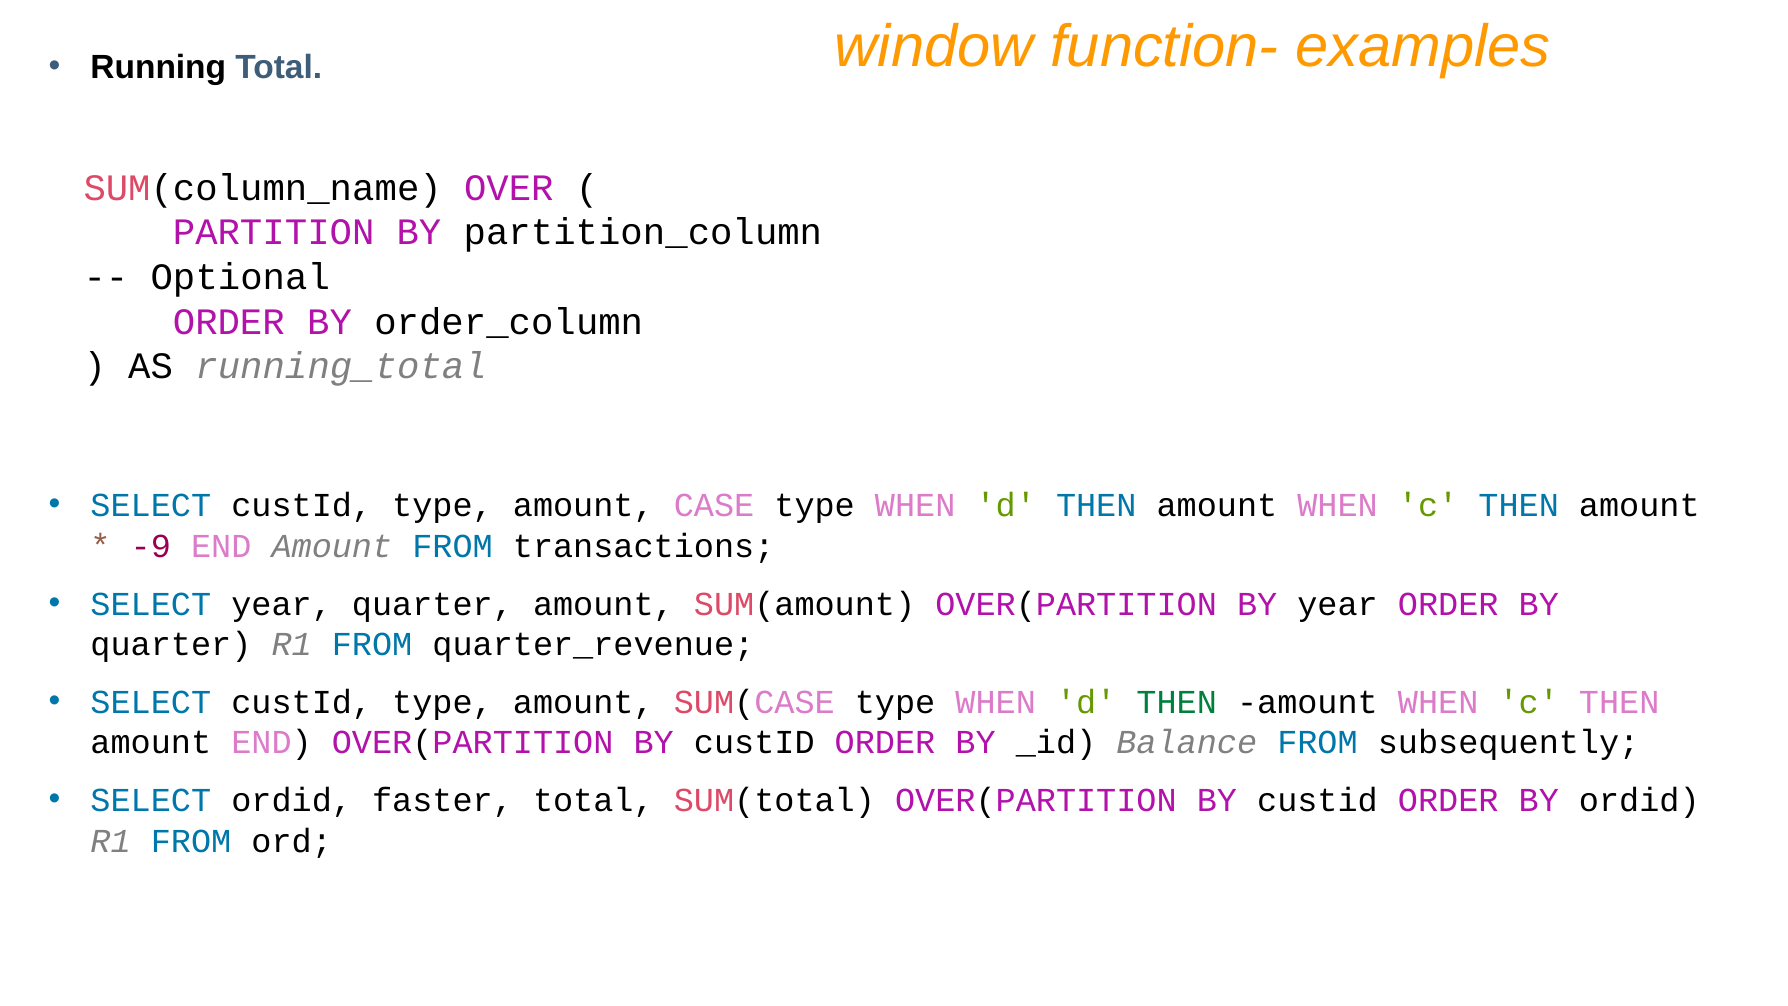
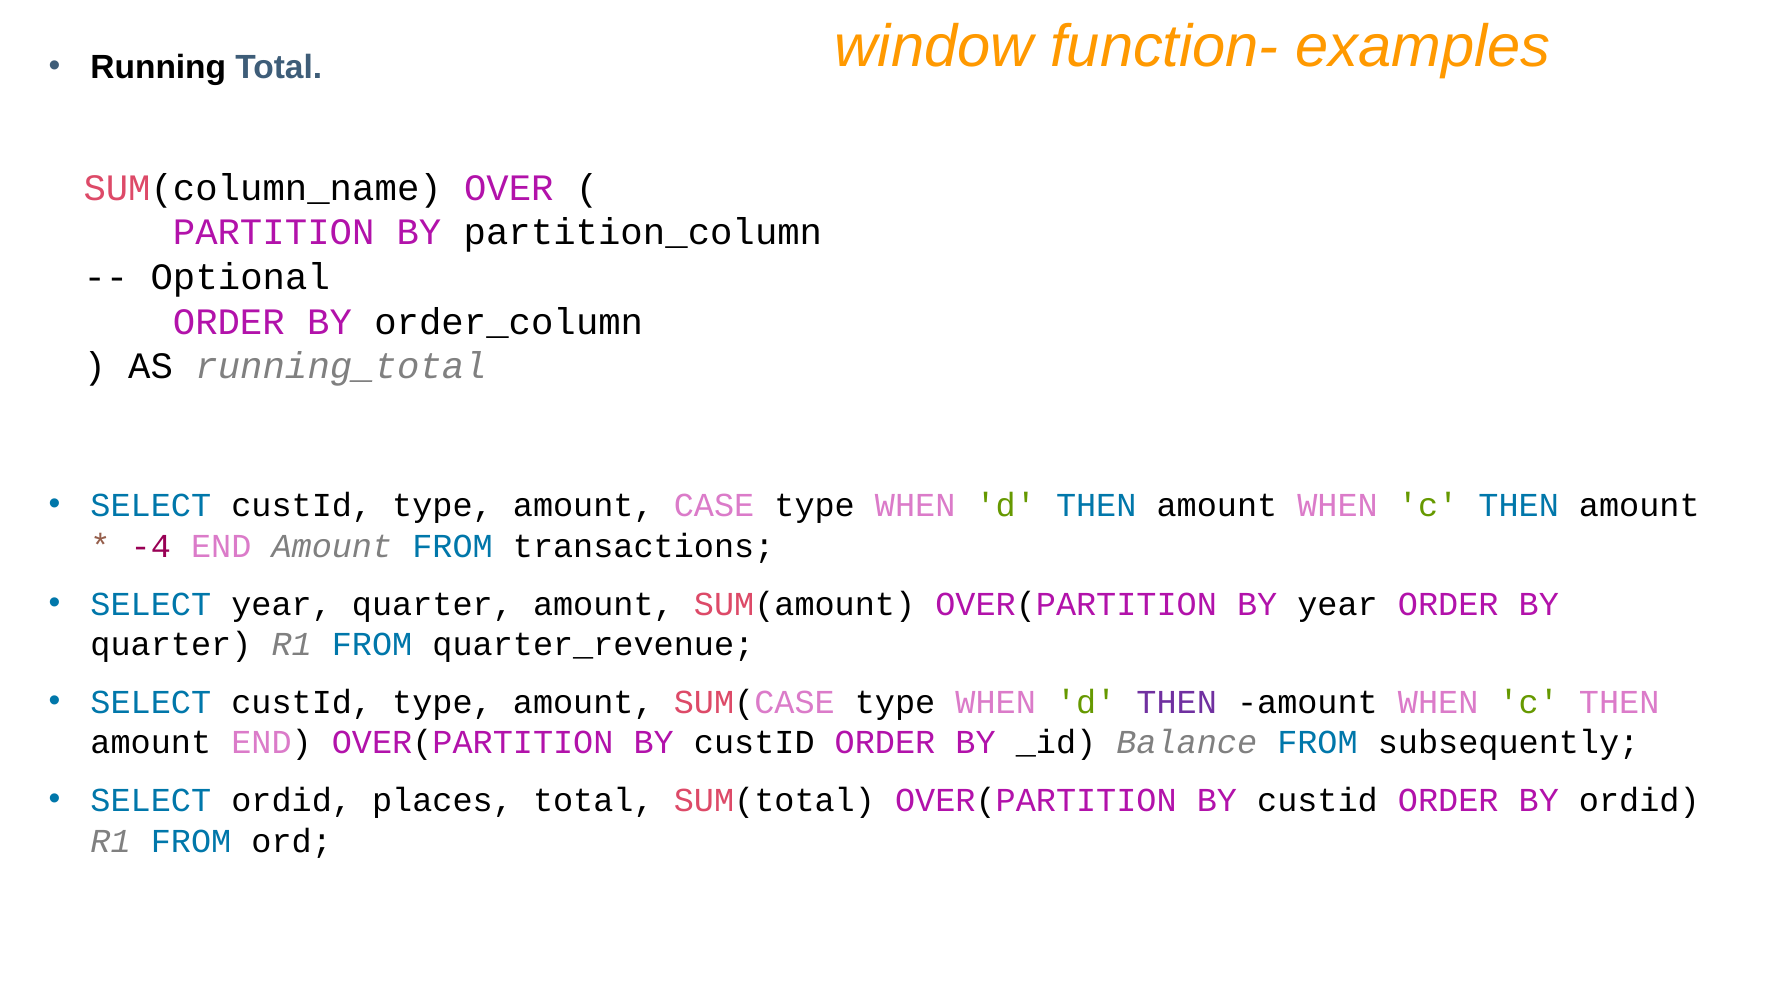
-9: -9 -> -4
THEN at (1177, 702) colour: green -> purple
faster: faster -> places
